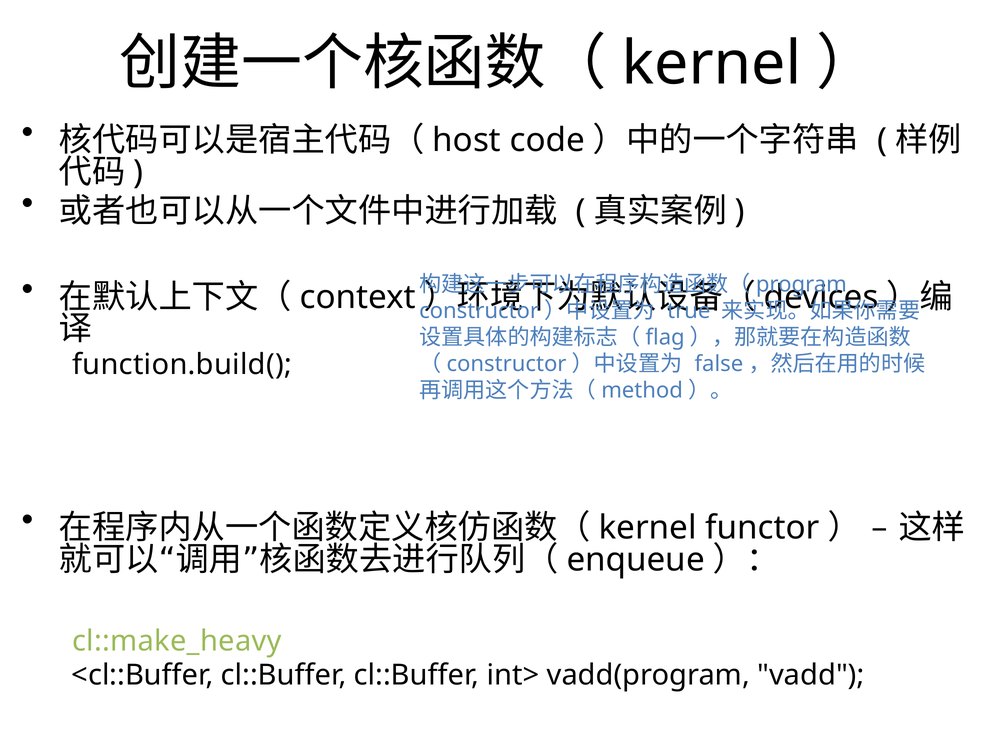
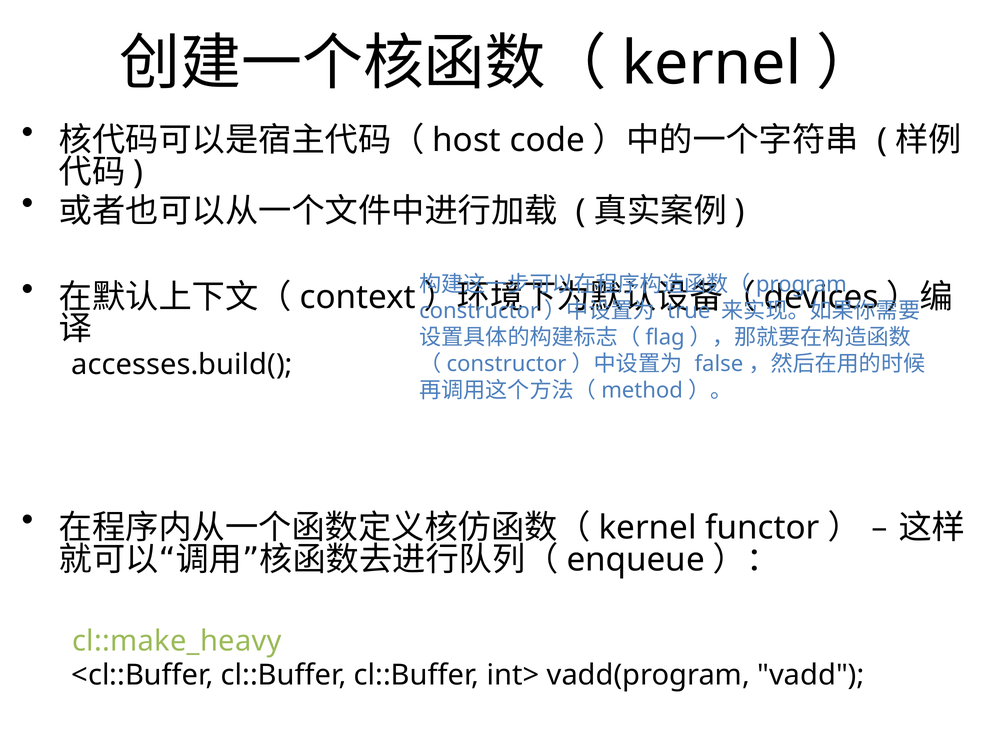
function.build(: function.build( -> accesses.build(
